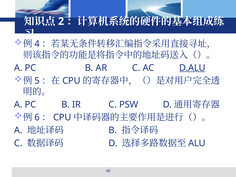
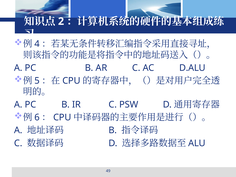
D.ALU underline: present -> none
